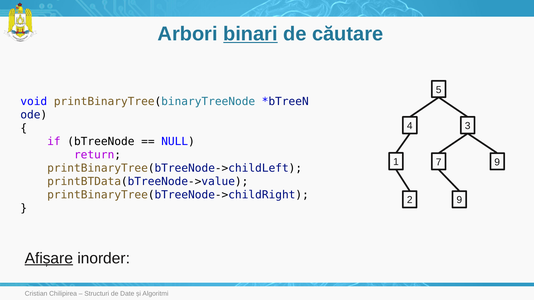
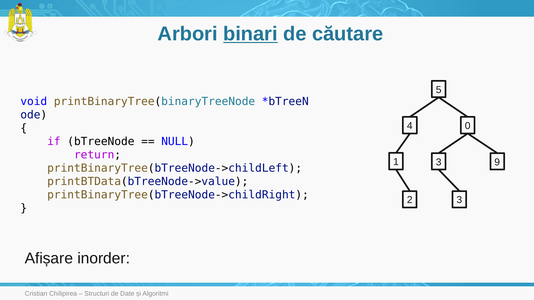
3: 3 -> 0
1 7: 7 -> 3
2 9: 9 -> 3
Afișare underline: present -> none
